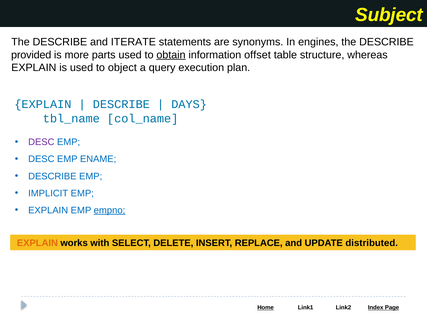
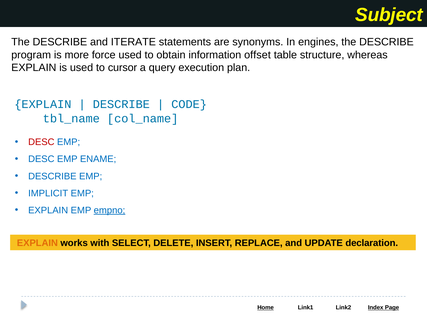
provided: provided -> program
parts: parts -> force
obtain underline: present -> none
object: object -> cursor
DAYS: DAYS -> CODE
DESC at (41, 142) colour: purple -> red
distributed: distributed -> declaration
